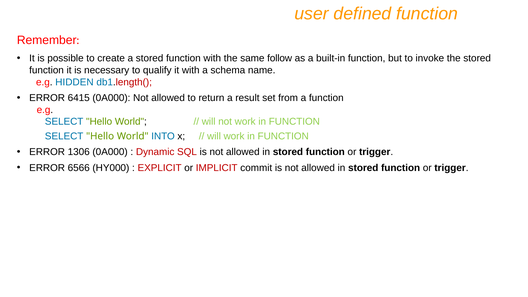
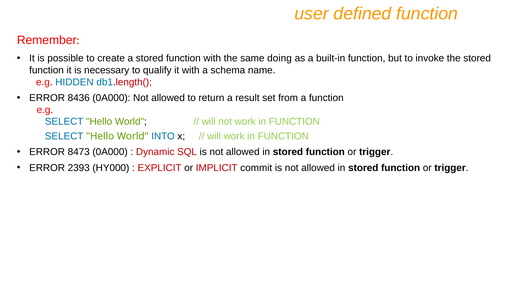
follow: follow -> doing
6415: 6415 -> 8436
1306: 1306 -> 8473
6566: 6566 -> 2393
